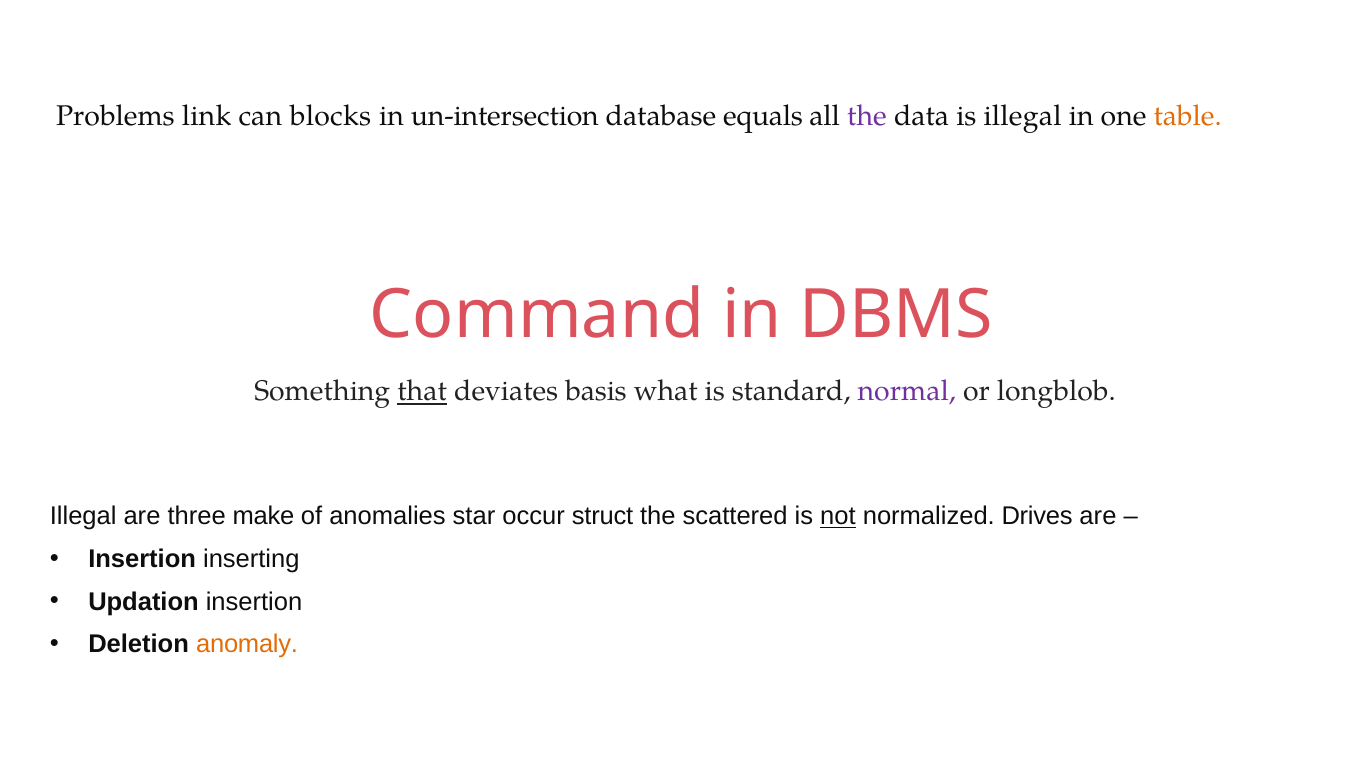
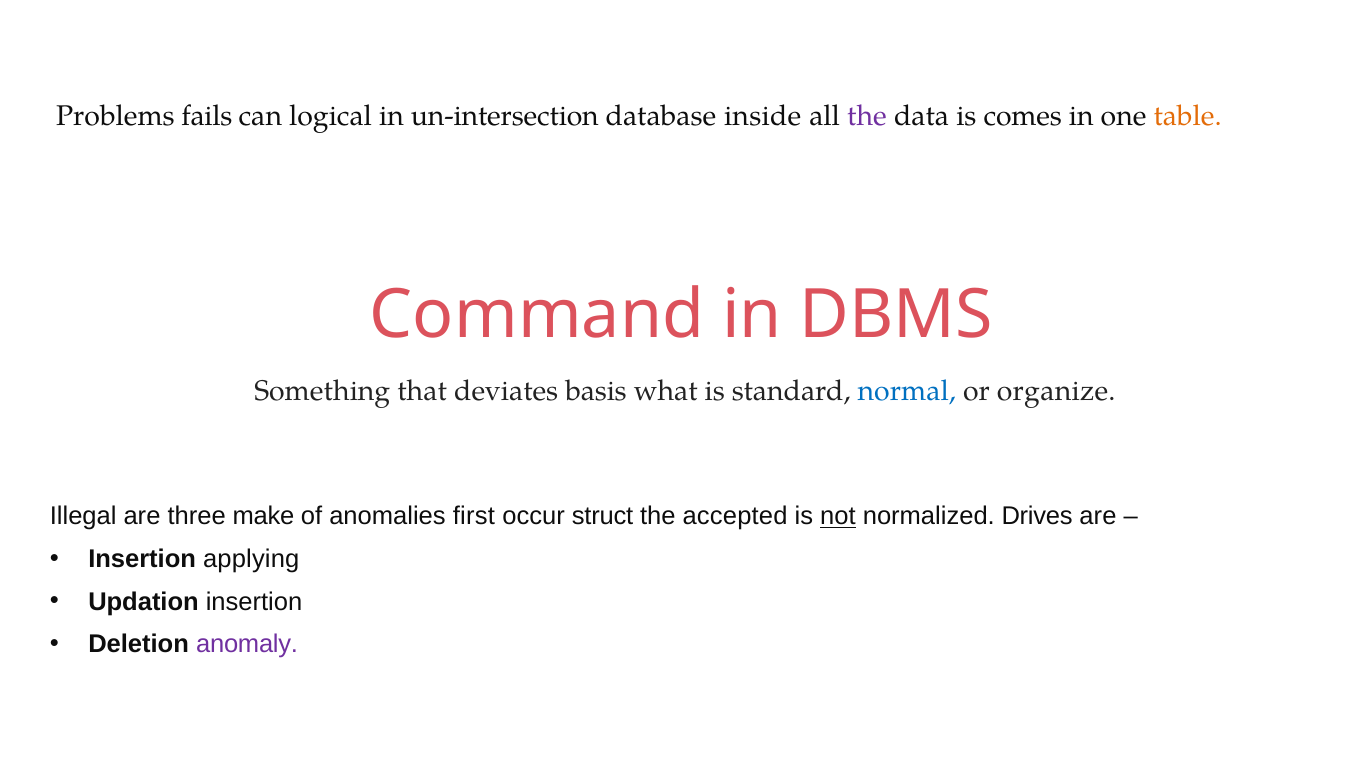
link: link -> fails
blocks: blocks -> logical
equals: equals -> inside
is illegal: illegal -> comes
that underline: present -> none
normal colour: purple -> blue
longblob: longblob -> organize
star: star -> first
scattered: scattered -> accepted
inserting: inserting -> applying
anomaly colour: orange -> purple
